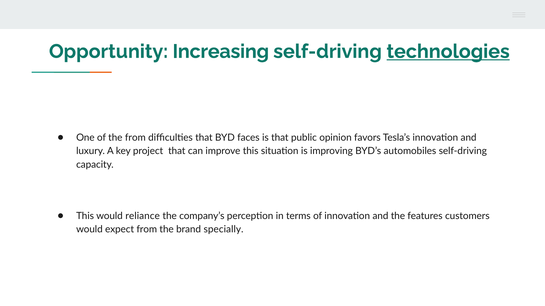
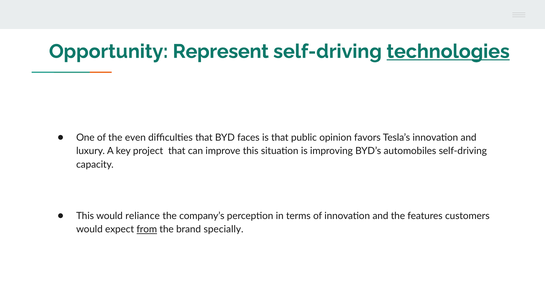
Increasing: Increasing -> Represent
the from: from -> even
from at (147, 230) underline: none -> present
